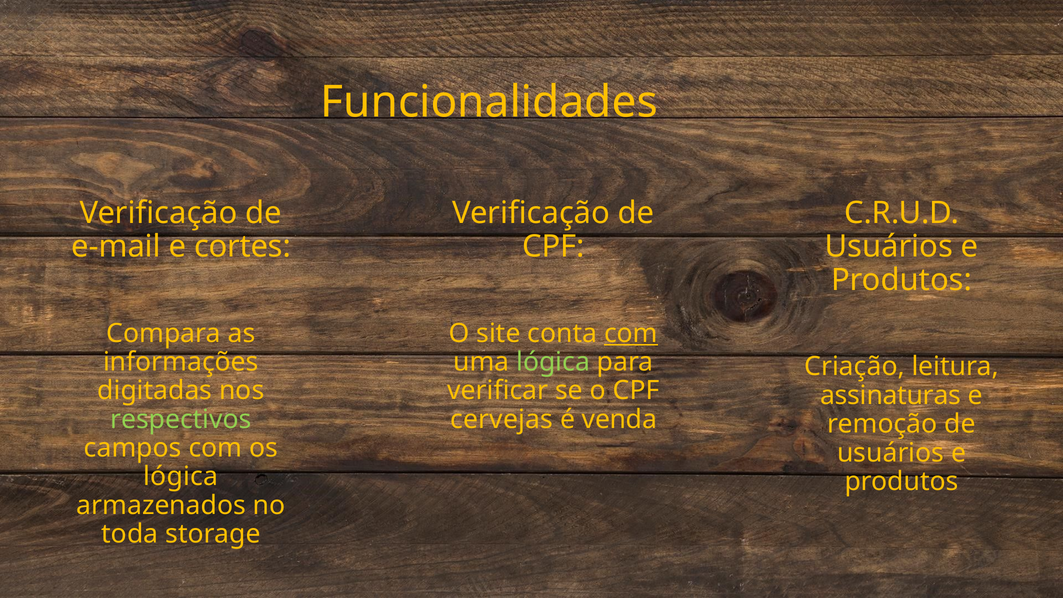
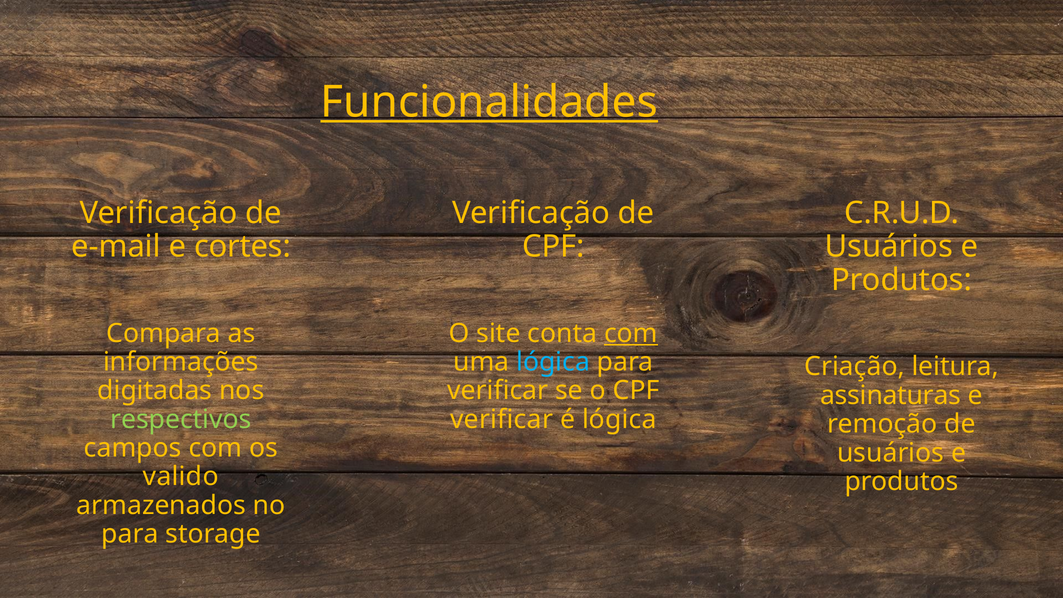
Funcionalidades underline: none -> present
lógica at (553, 362) colour: light green -> light blue
cervejas at (502, 419): cervejas -> verificar
é venda: venda -> lógica
lógica at (181, 477): lógica -> valido
toda at (130, 534): toda -> para
